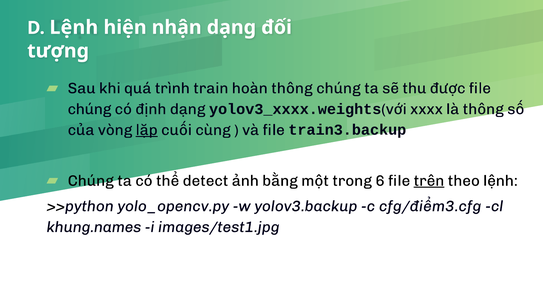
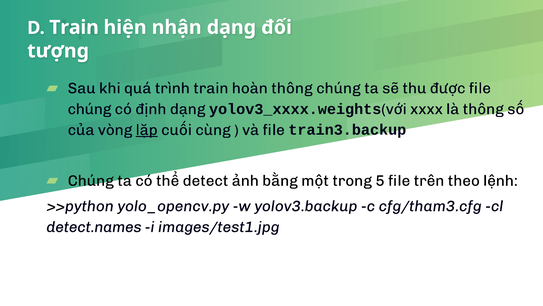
D Lệnh: Lệnh -> Train
6: 6 -> 5
trên underline: present -> none
cfg/điểm3.cfg: cfg/điểm3.cfg -> cfg/tham3.cfg
khung.names: khung.names -> detect.names
